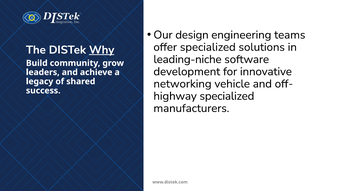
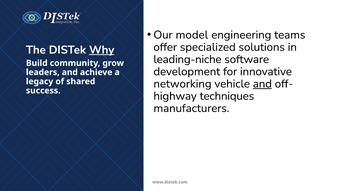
design: design -> model
and at (262, 84) underline: none -> present
specialized at (227, 96): specialized -> techniques
